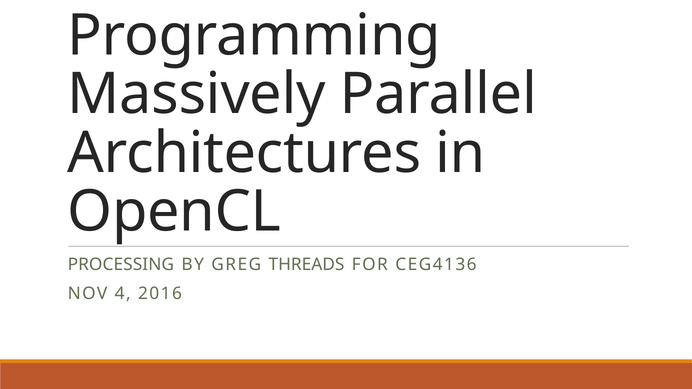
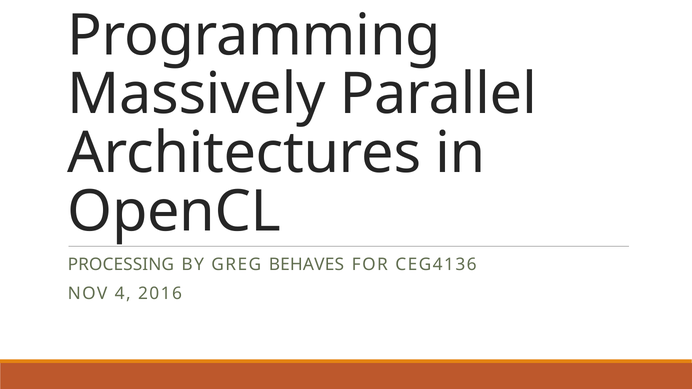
THREADS: THREADS -> BEHAVES
